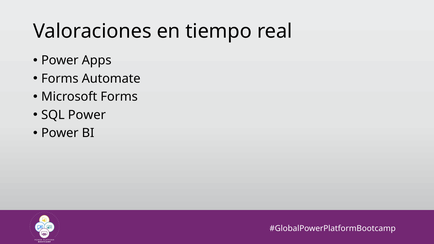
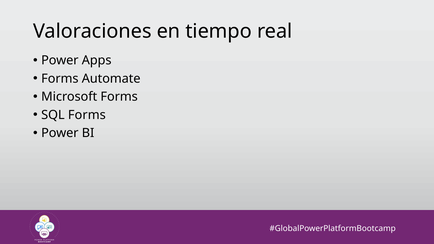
SQL Power: Power -> Forms
